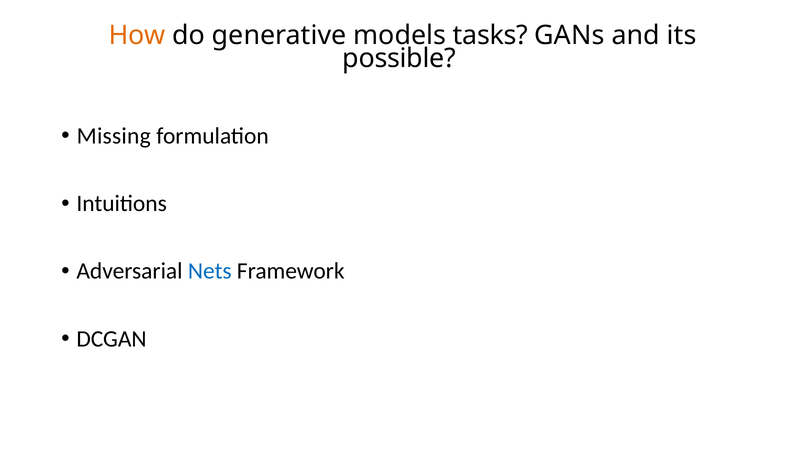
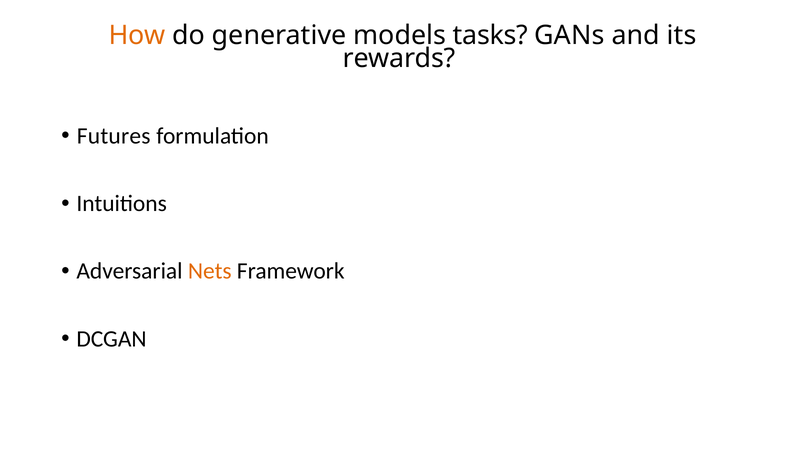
possible: possible -> rewards
Missing: Missing -> Futures
Nets colour: blue -> orange
